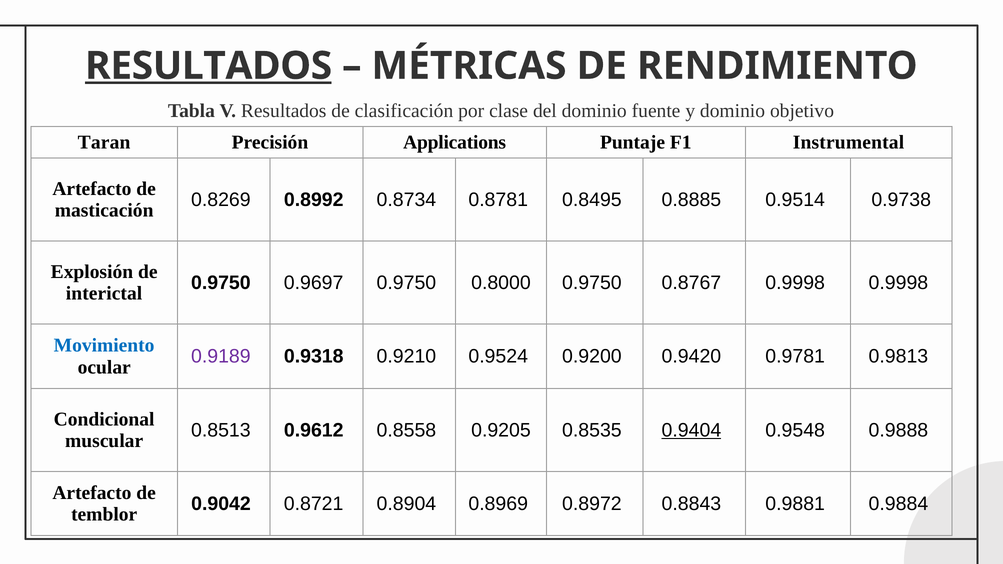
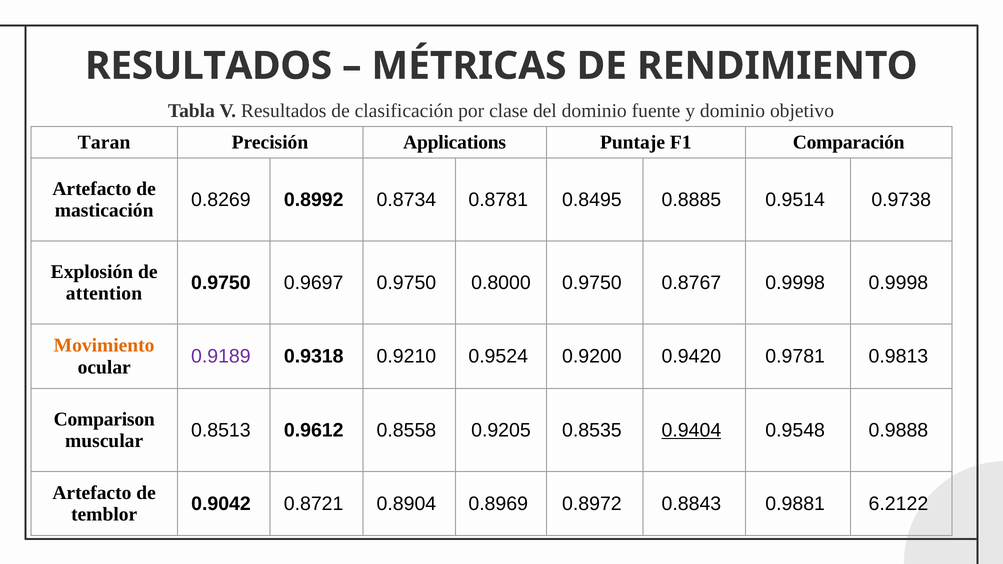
RESULTADOS at (209, 66) underline: present -> none
Instrumental: Instrumental -> Comparación
interictal: interictal -> attention
Movimiento colour: blue -> orange
Condicional: Condicional -> Comparison
0.9884: 0.9884 -> 6.2122
